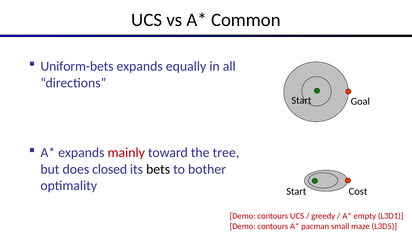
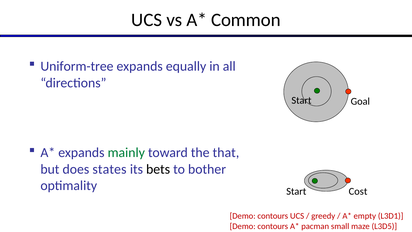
Uniform-bets: Uniform-bets -> Uniform-tree
mainly colour: red -> green
tree: tree -> that
closed: closed -> states
